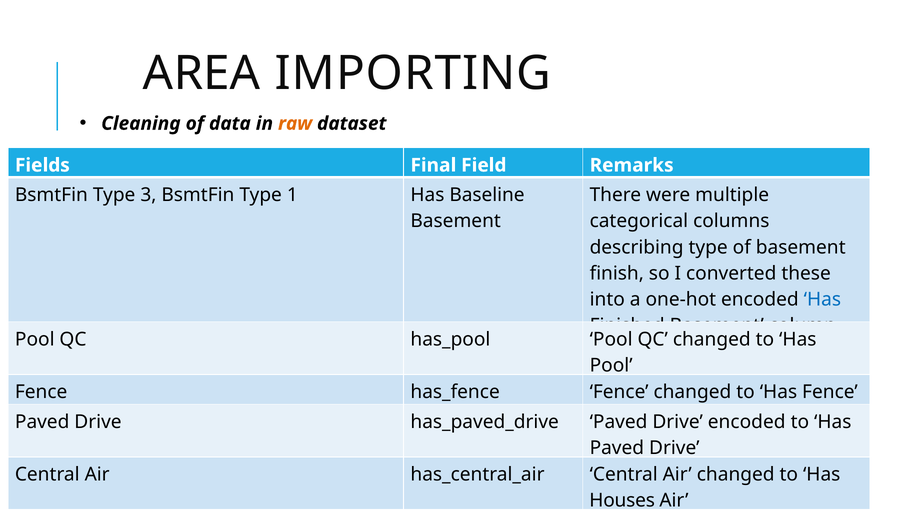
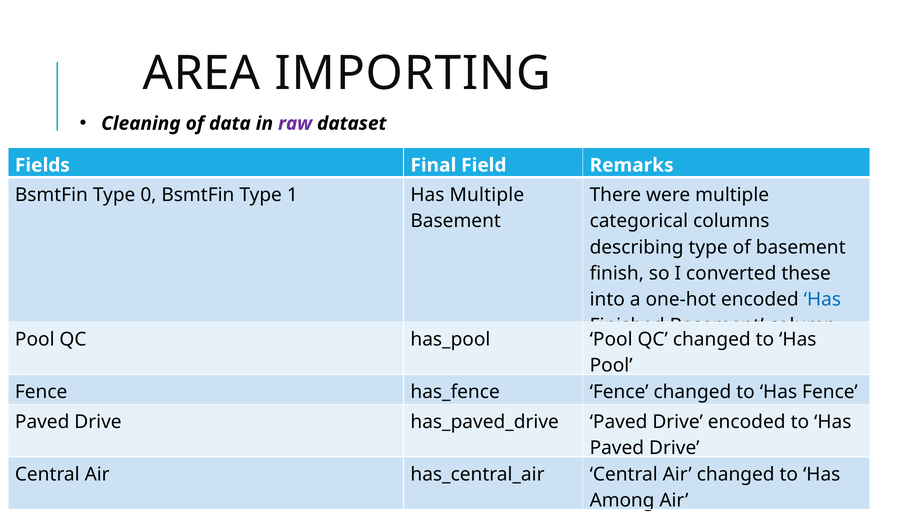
raw colour: orange -> purple
3: 3 -> 0
Has Baseline: Baseline -> Multiple
Houses: Houses -> Among
